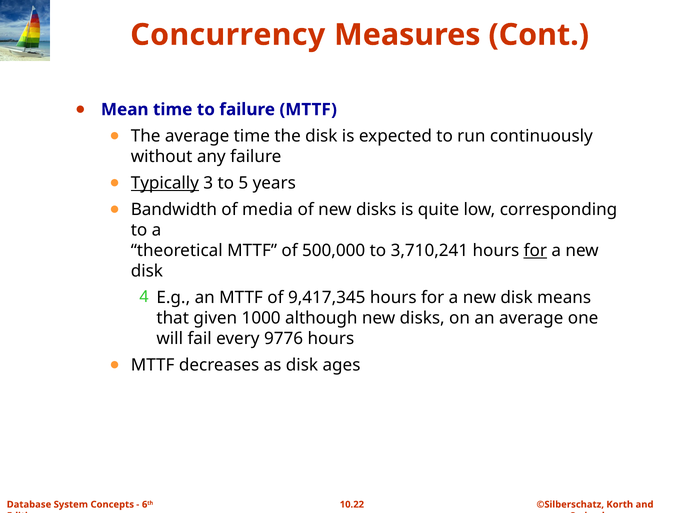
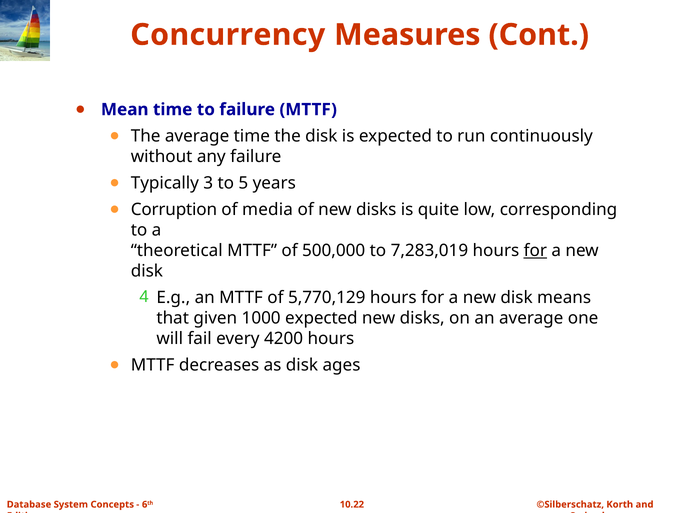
Typically underline: present -> none
Bandwidth: Bandwidth -> Corruption
3,710,241: 3,710,241 -> 7,283,019
9,417,345: 9,417,345 -> 5,770,129
1000 although: although -> expected
9776: 9776 -> 4200
